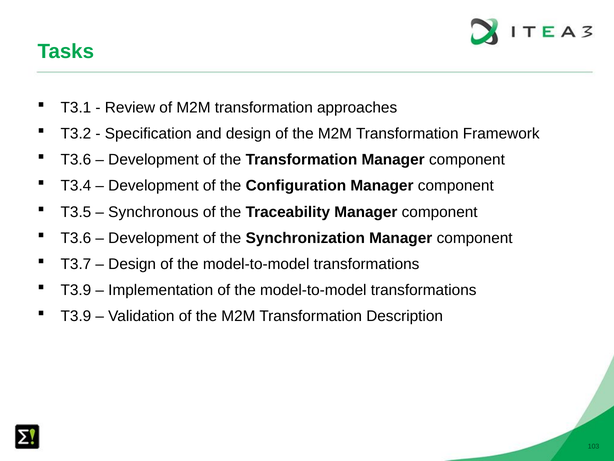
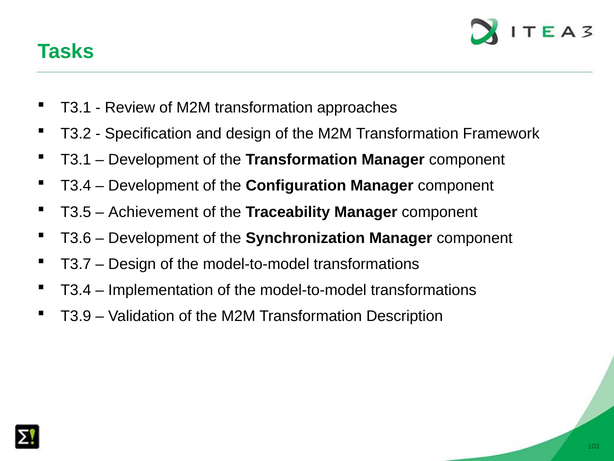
T3.6 at (76, 160): T3.6 -> T3.1
Synchronous: Synchronous -> Achievement
T3.9 at (76, 290): T3.9 -> T3.4
